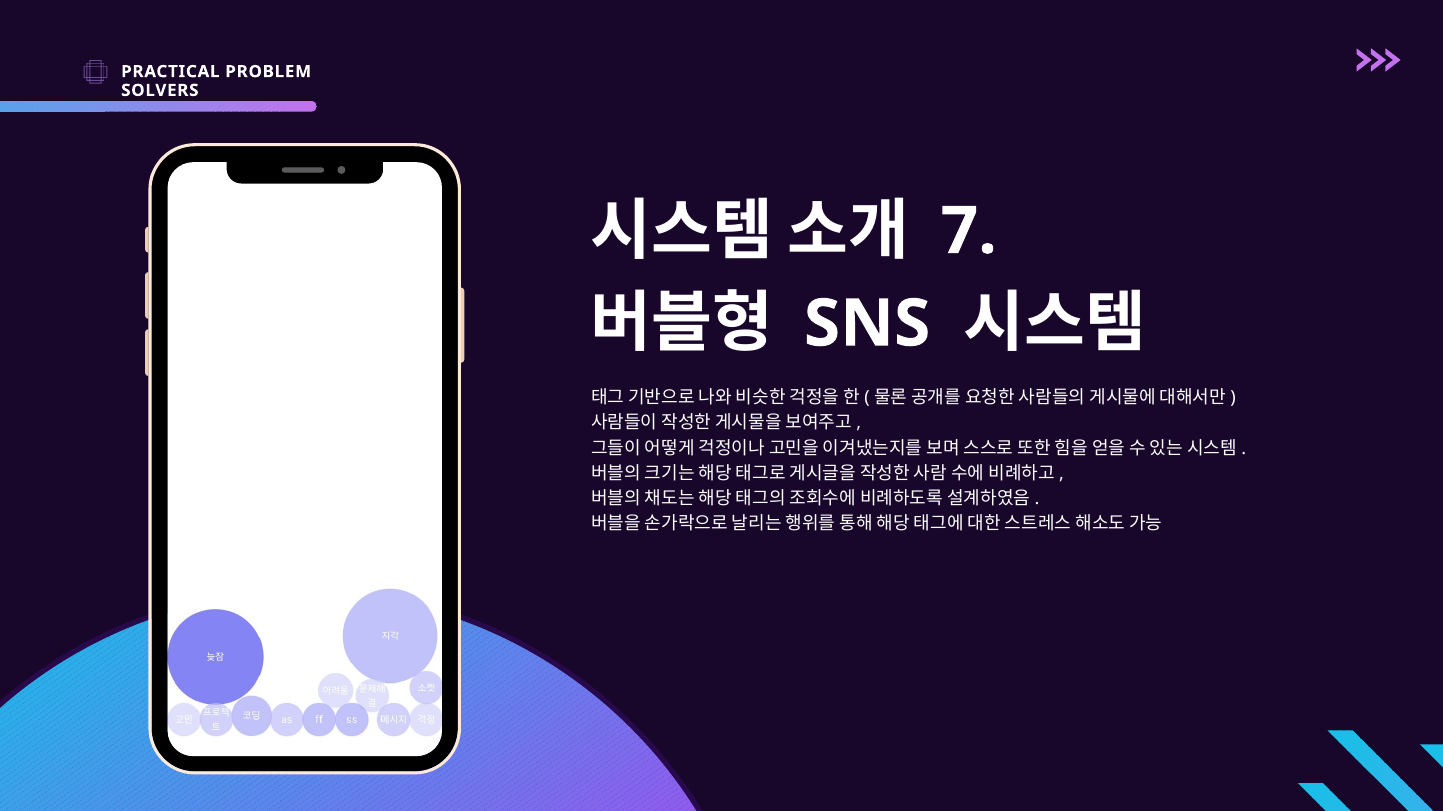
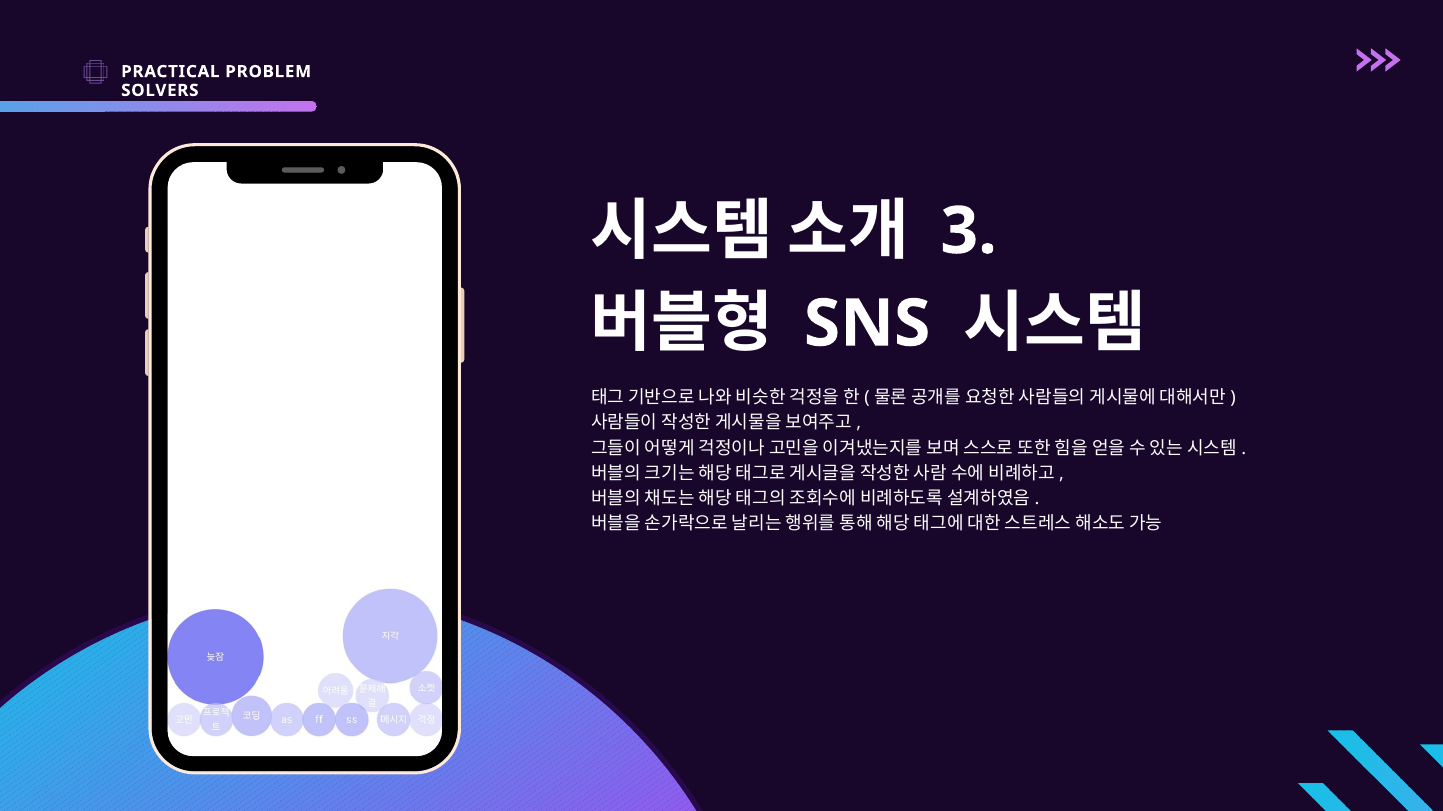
7: 7 -> 3
